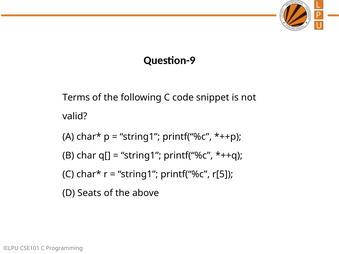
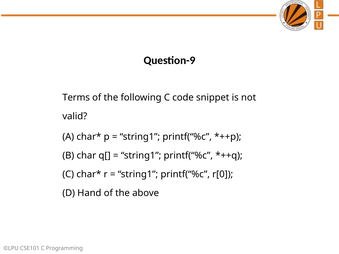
r[5: r[5 -> r[0
Seats: Seats -> Hand
